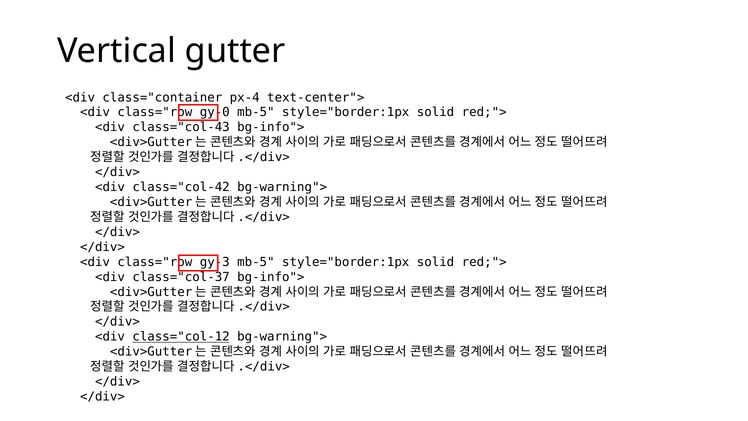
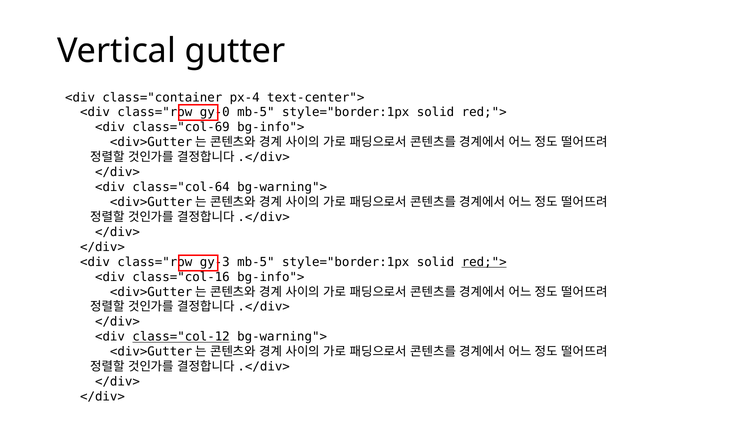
class="col-43: class="col-43 -> class="col-69
class="col-42: class="col-42 -> class="col-64
red;"> at (484, 262) underline: none -> present
class="col-37: class="col-37 -> class="col-16
